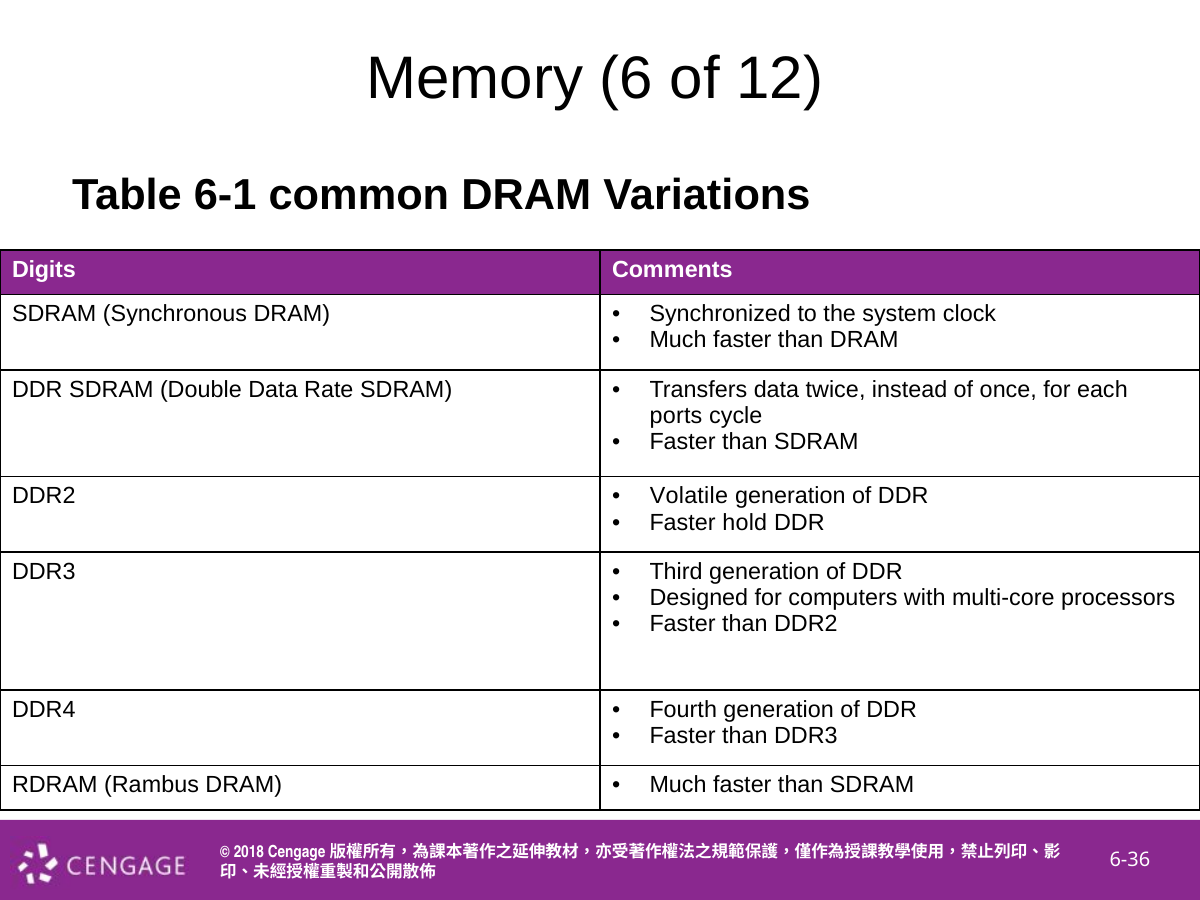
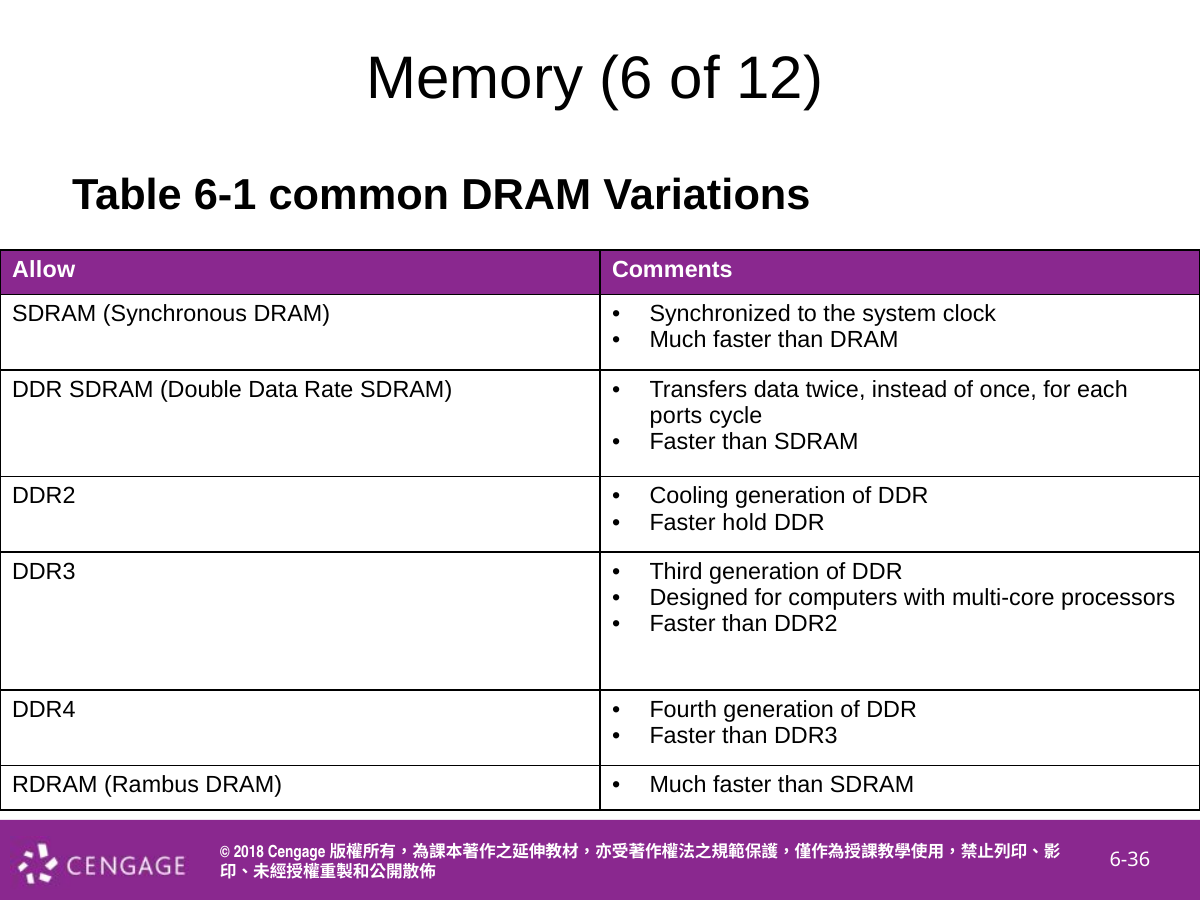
Digits: Digits -> Allow
Volatile: Volatile -> Cooling
